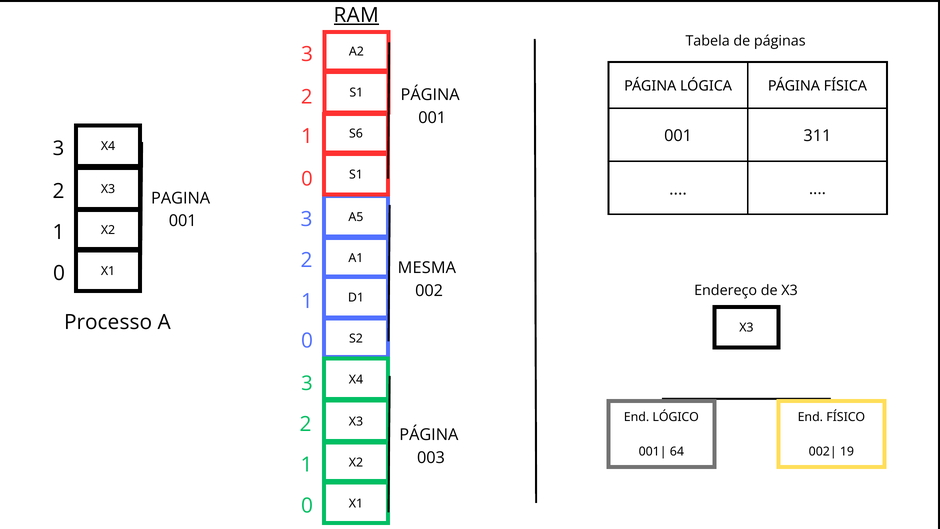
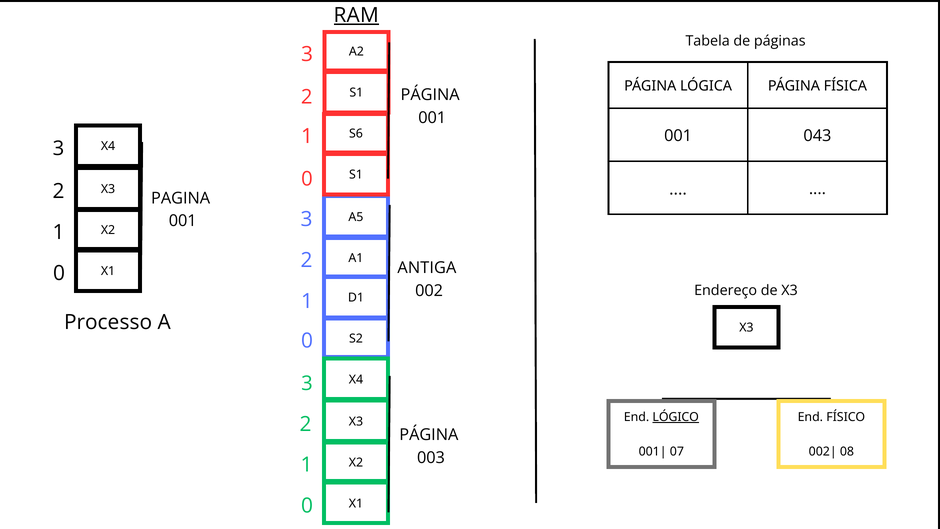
311: 311 -> 043
MESMA: MESMA -> ANTIGA
LÓGICO underline: none -> present
64: 64 -> 07
19: 19 -> 08
